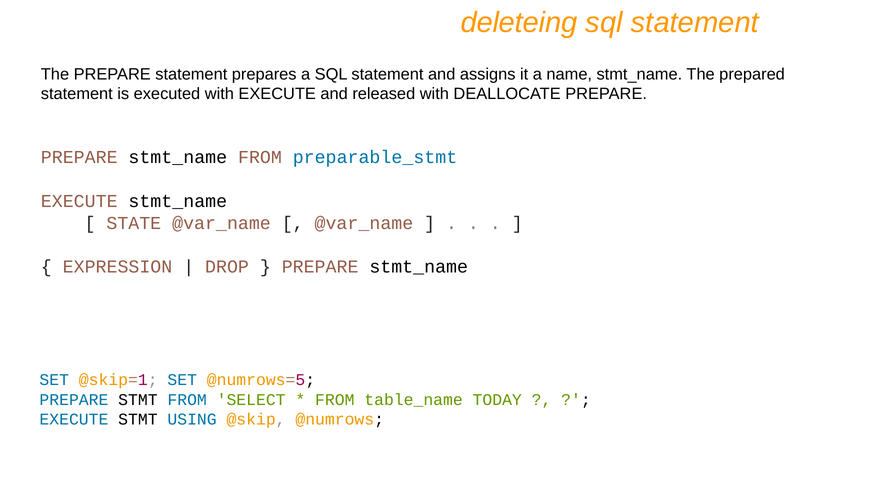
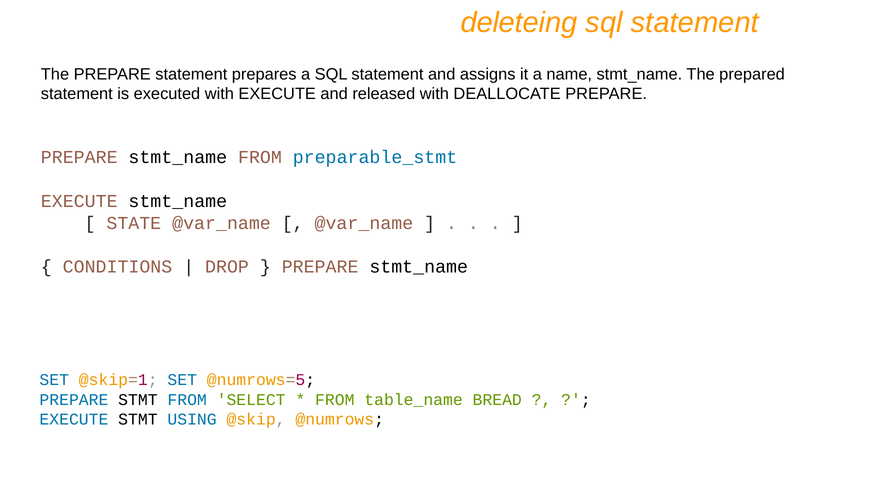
EXPRESSION: EXPRESSION -> CONDITIONS
TODAY: TODAY -> BREAD
